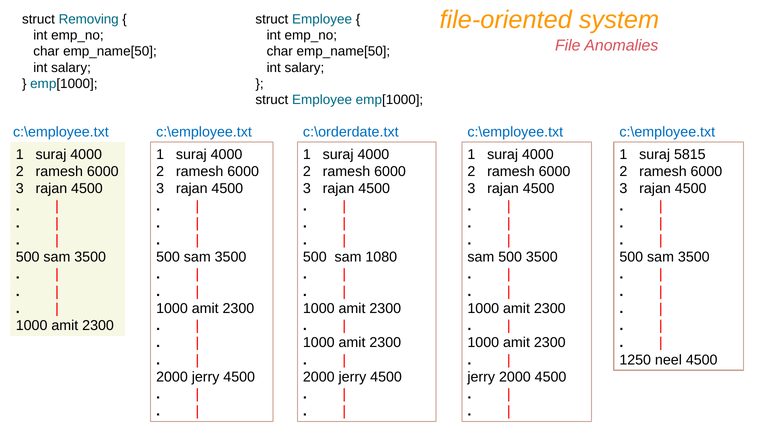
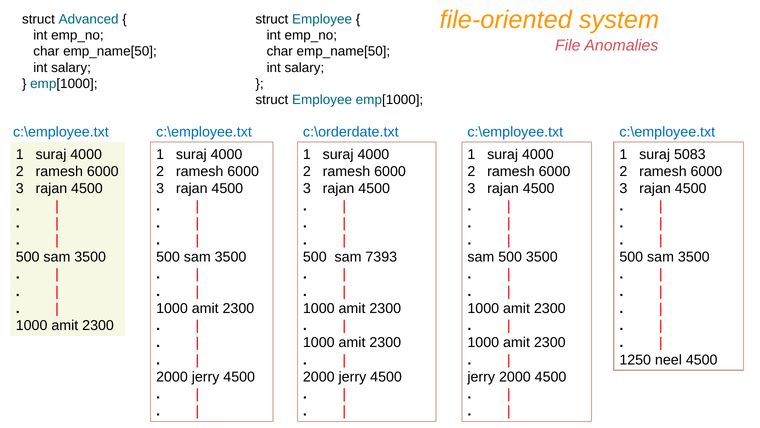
Removing: Removing -> Advanced
5815: 5815 -> 5083
1080: 1080 -> 7393
